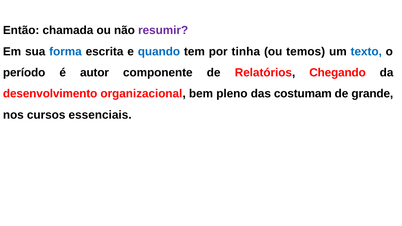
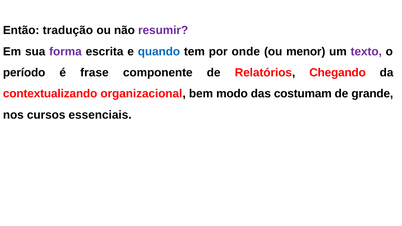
chamada: chamada -> tradução
forma colour: blue -> purple
tinha: tinha -> onde
temos: temos -> menor
texto colour: blue -> purple
autor: autor -> frase
desenvolvimento: desenvolvimento -> contextualizando
pleno: pleno -> modo
